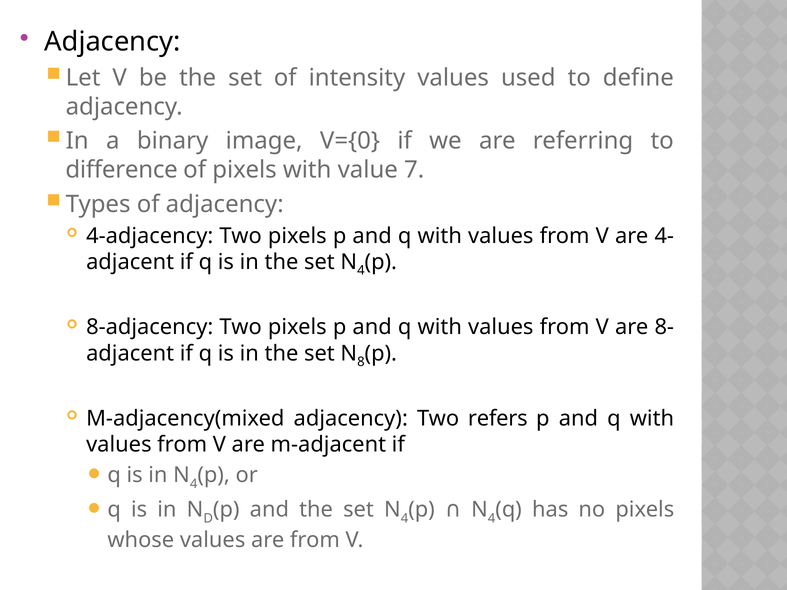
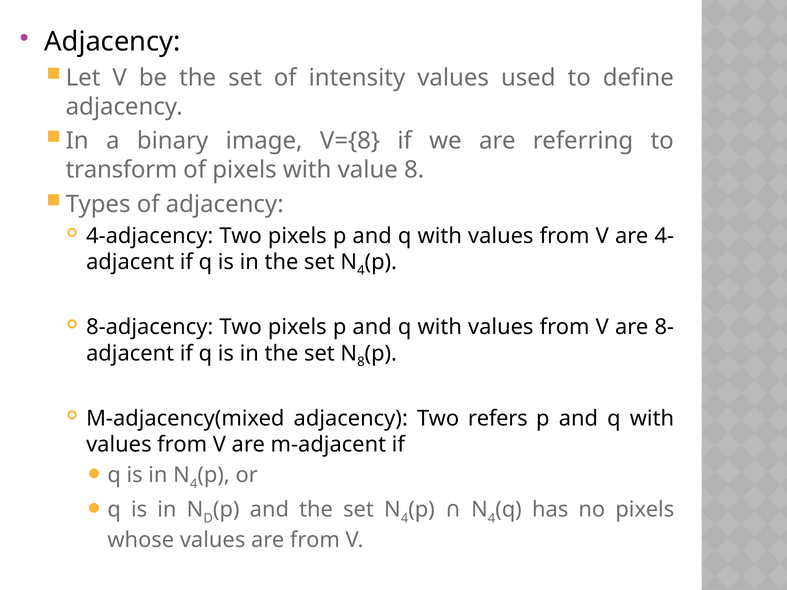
V={0: V={0 -> V={8
difference: difference -> transform
value 7: 7 -> 8
